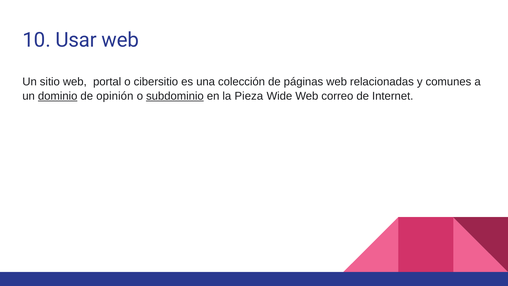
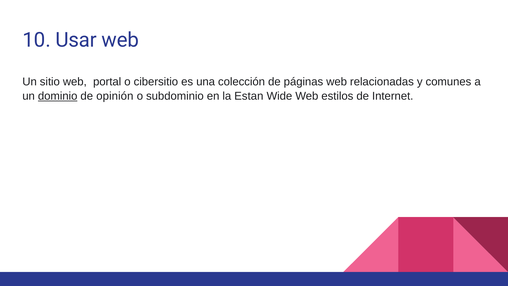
subdominio underline: present -> none
Pieza: Pieza -> Estan
correo: correo -> estilos
